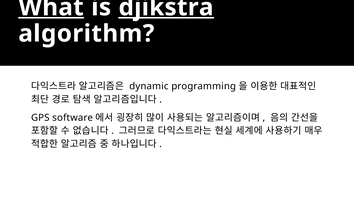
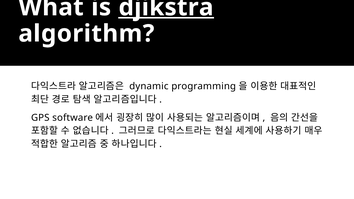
What underline: present -> none
